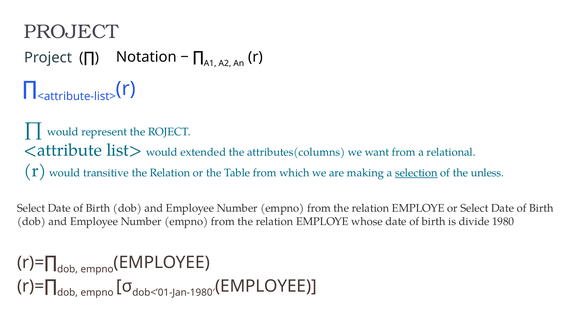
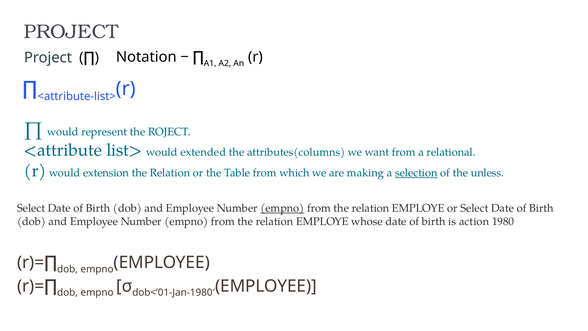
transitive: transitive -> extension
empno at (282, 208) underline: none -> present
divide: divide -> action
